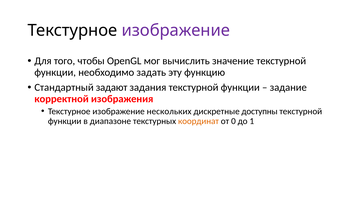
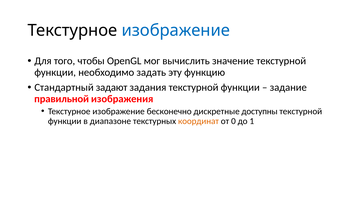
изображение at (176, 30) colour: purple -> blue
корректной: корректной -> правильной
нескольких: нескольких -> бесконечно
